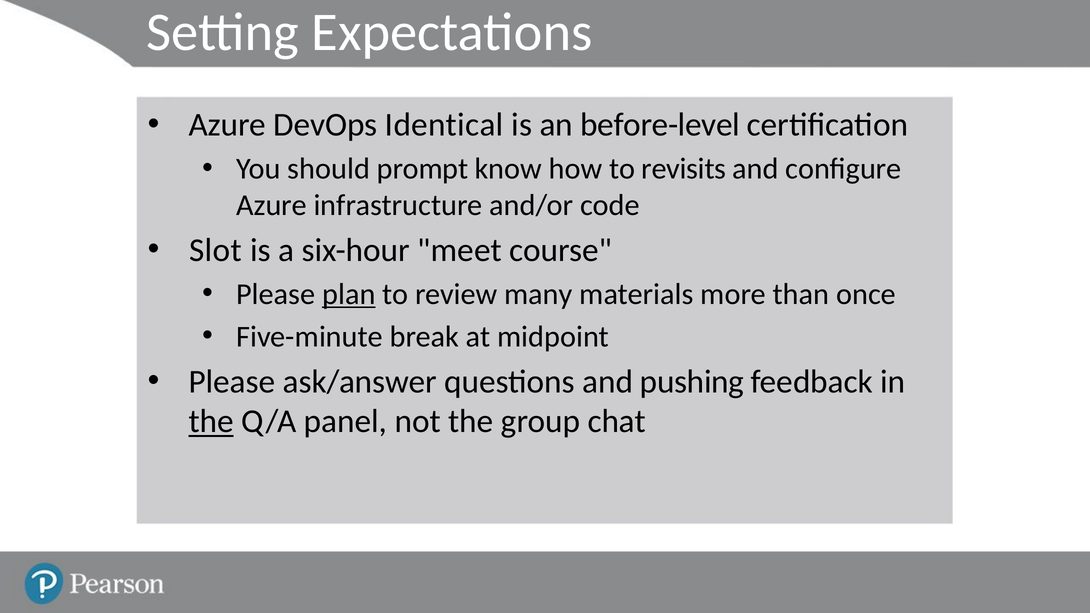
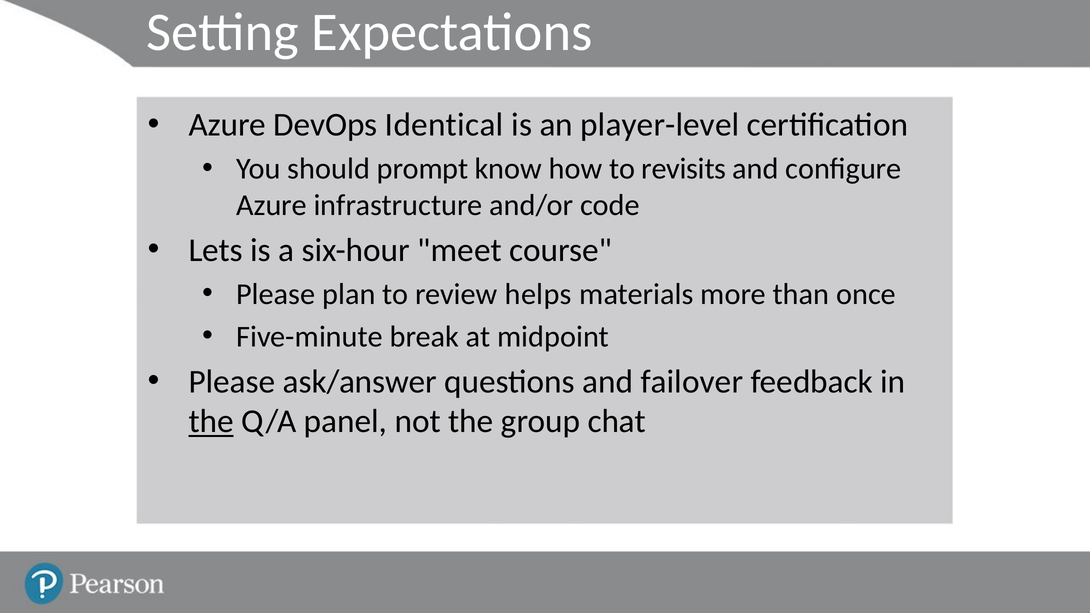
before-level: before-level -> player-level
Slot: Slot -> Lets
plan underline: present -> none
many: many -> helps
pushing: pushing -> failover
